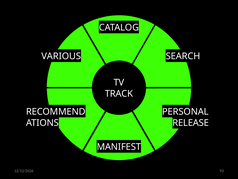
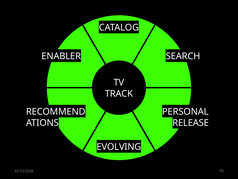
VARIOUS: VARIOUS -> ENABLER
MANIFEST: MANIFEST -> EVOLVING
